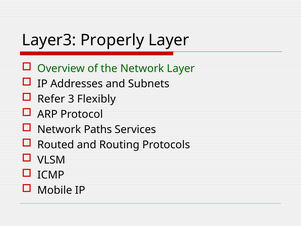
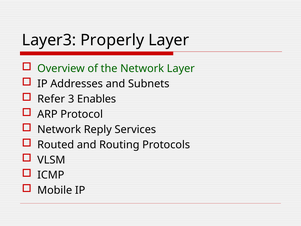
Flexibly: Flexibly -> Enables
Paths: Paths -> Reply
